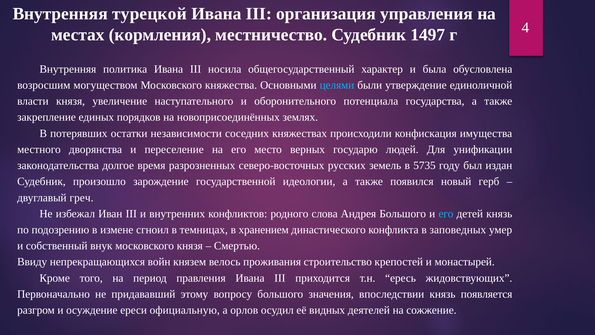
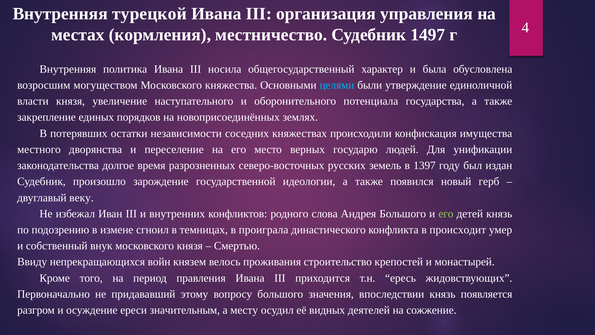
5735: 5735 -> 1397
греч: греч -> веку
его at (446, 214) colour: light blue -> light green
хранением: хранением -> проиграла
заповедных: заповедных -> происходит
официальную: официальную -> значительным
орлов: орлов -> месту
